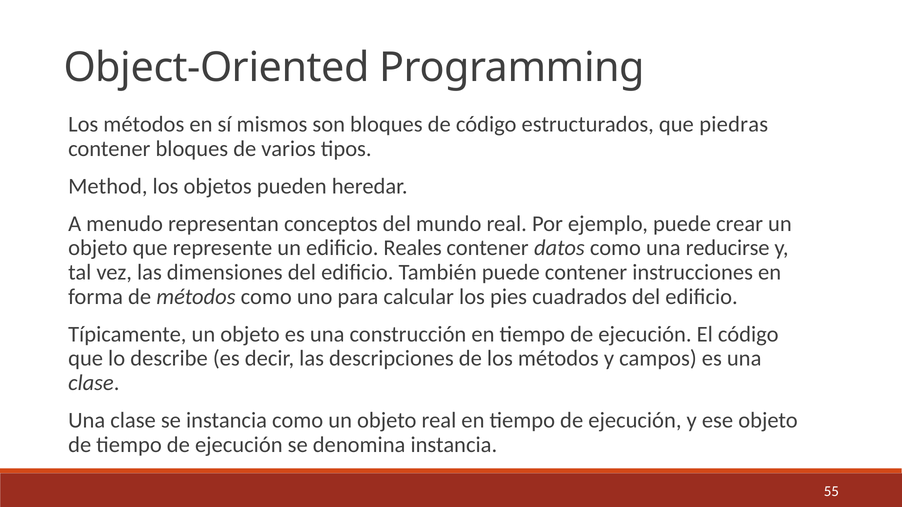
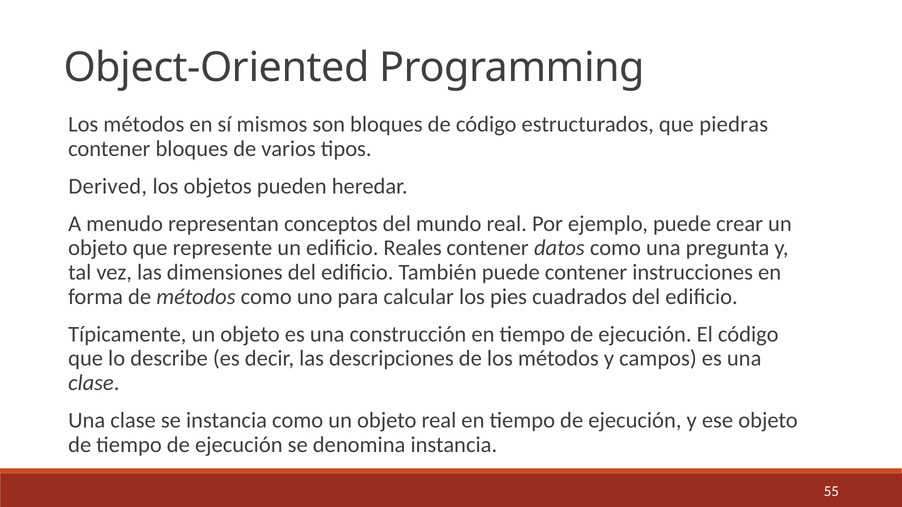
Method: Method -> Derived
reducirse: reducirse -> pregunta
